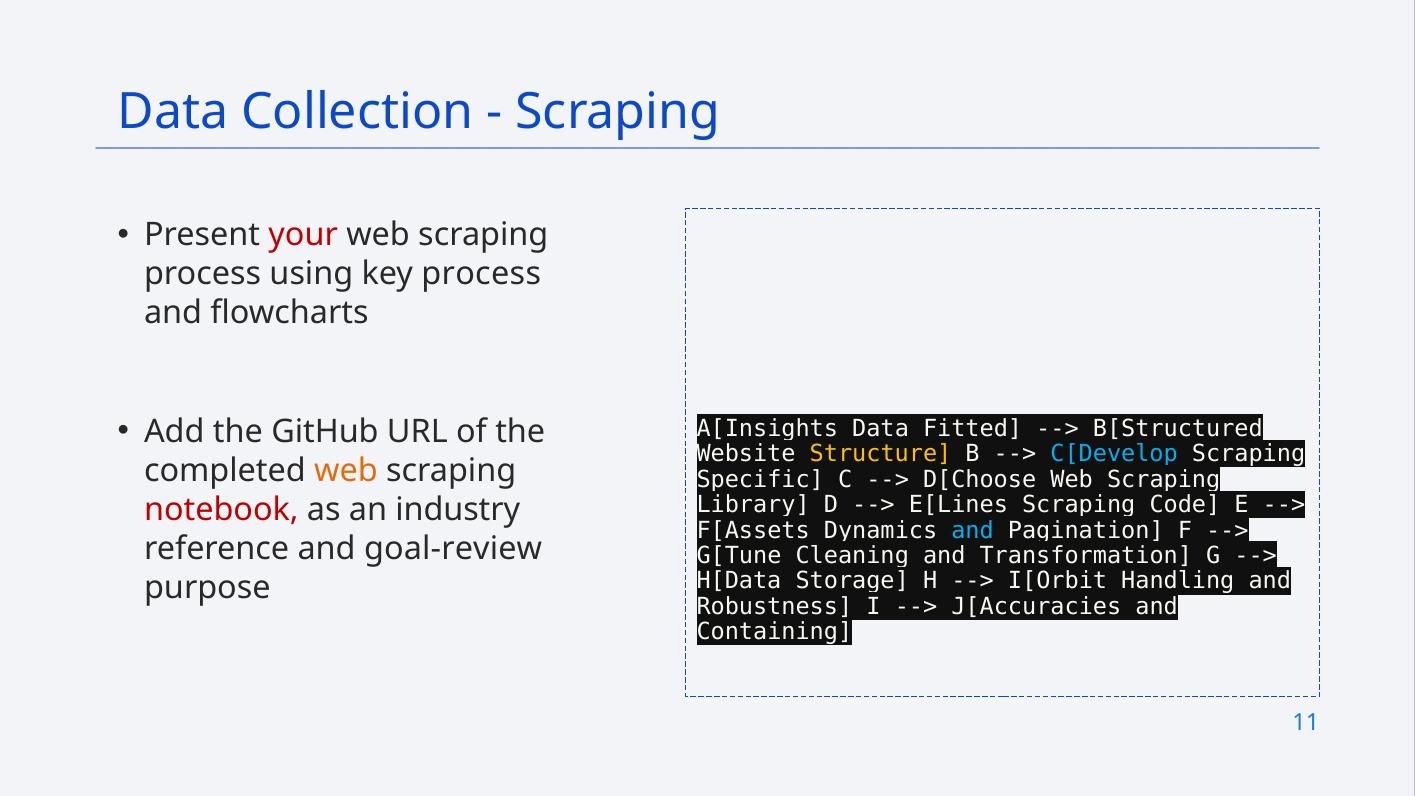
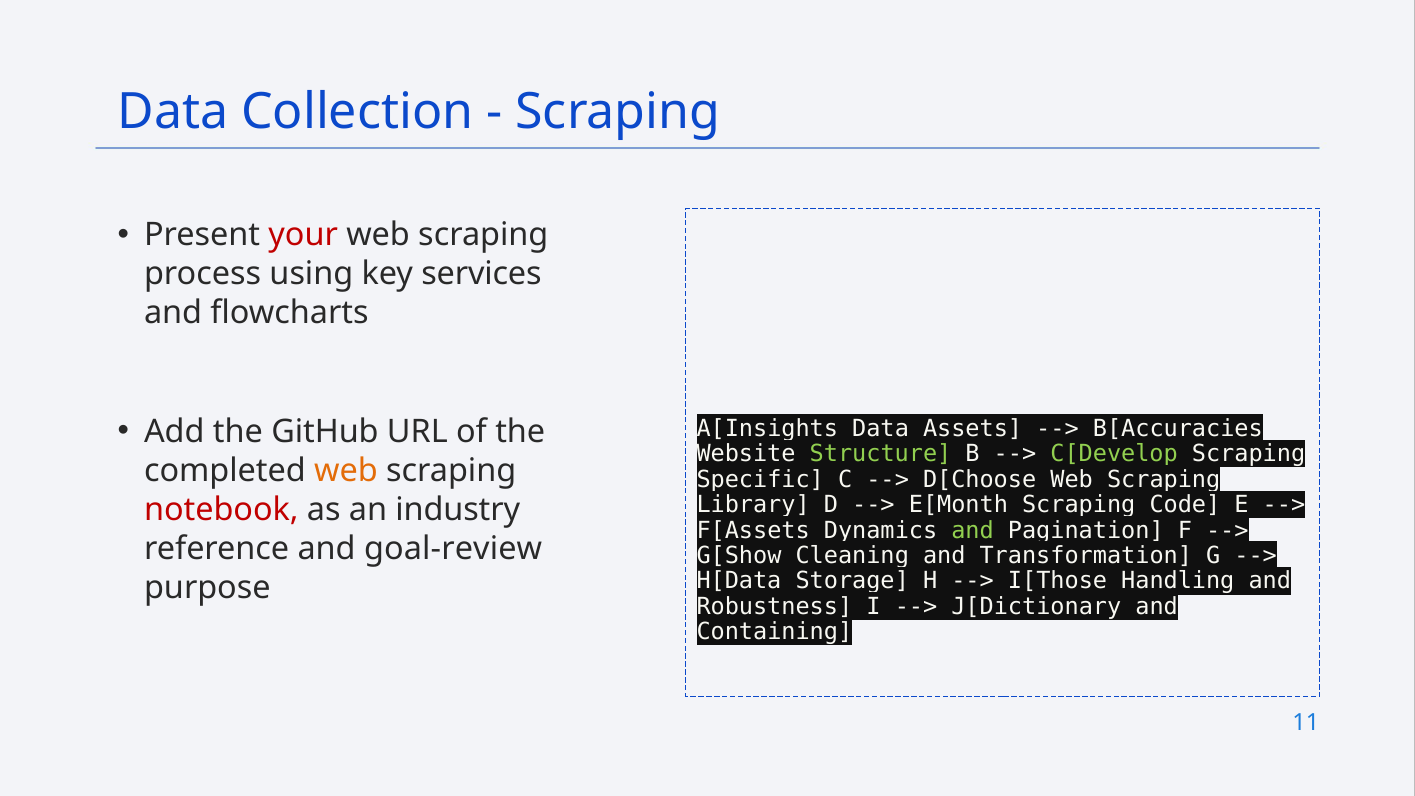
key process: process -> services
Fitted: Fitted -> Assets
B[Structured: B[Structured -> B[Accuracies
Structure colour: yellow -> light green
C[Develop colour: light blue -> light green
E[Lines: E[Lines -> E[Month
and at (973, 530) colour: light blue -> light green
G[Tune: G[Tune -> G[Show
I[Orbit: I[Orbit -> I[Those
J[Accuracies: J[Accuracies -> J[Dictionary
